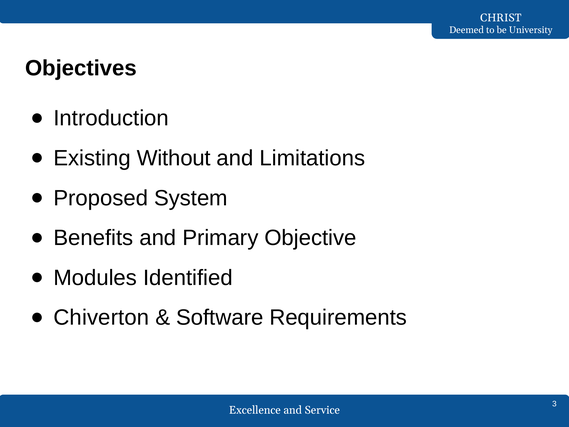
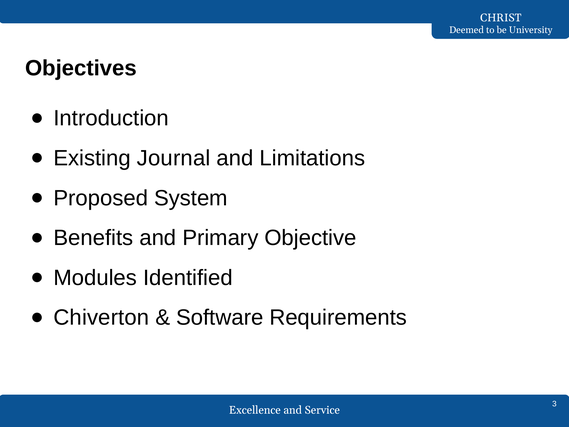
Without: Without -> Journal
